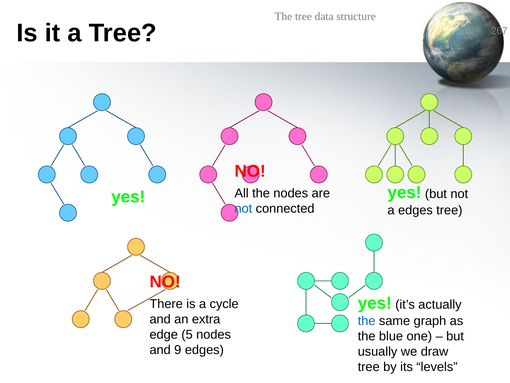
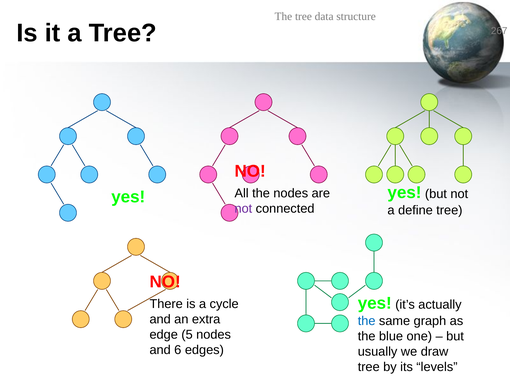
not at (243, 208) colour: blue -> purple
a edges: edges -> define
9: 9 -> 6
